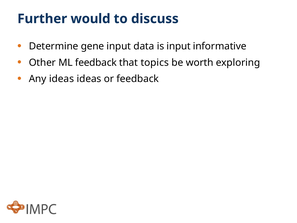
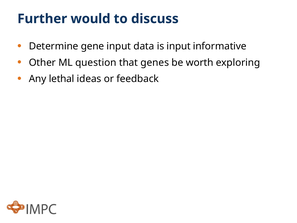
ML feedback: feedback -> question
topics: topics -> genes
Any ideas: ideas -> lethal
